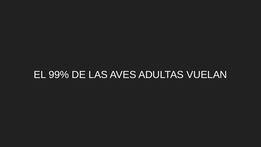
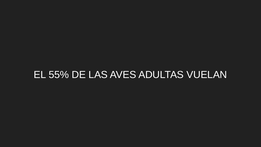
99%: 99% -> 55%
